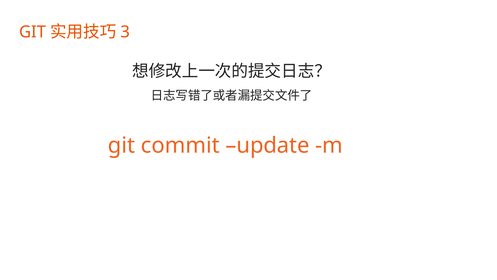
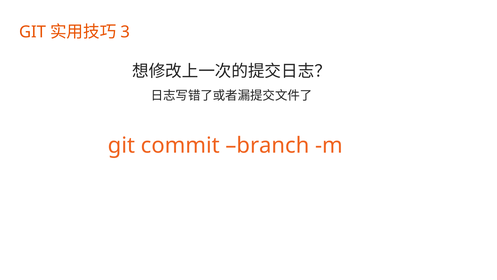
update: update -> branch
